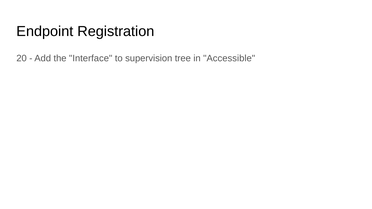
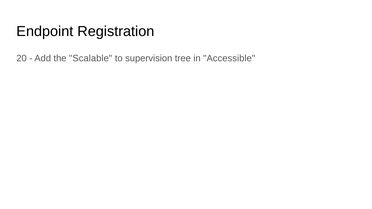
Interface: Interface -> Scalable
